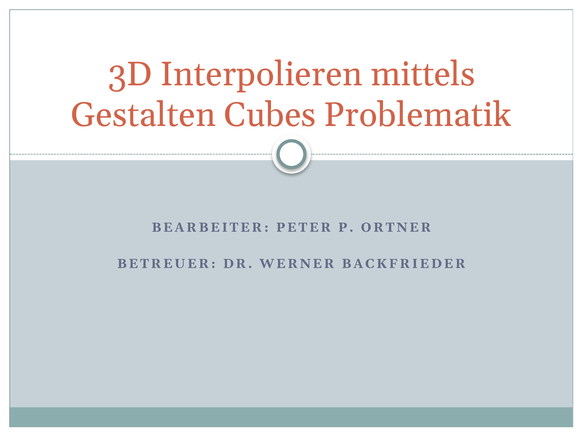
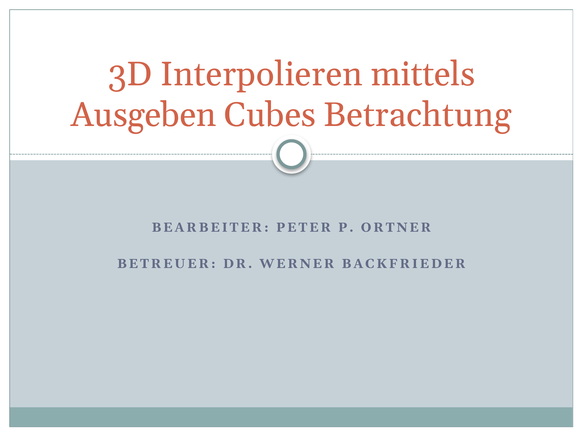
Gestalten: Gestalten -> Ausgeben
Problematik: Problematik -> Betrachtung
